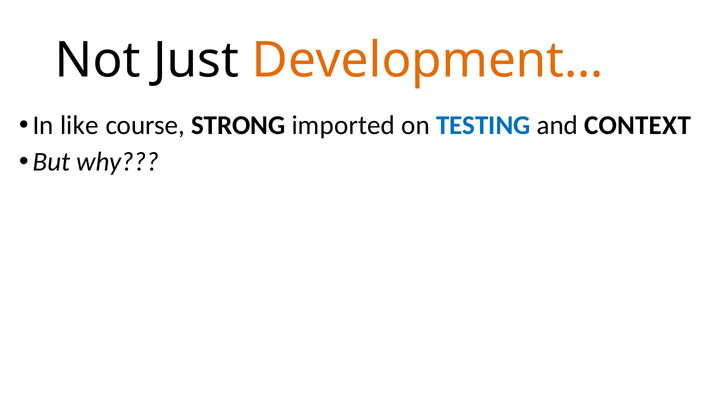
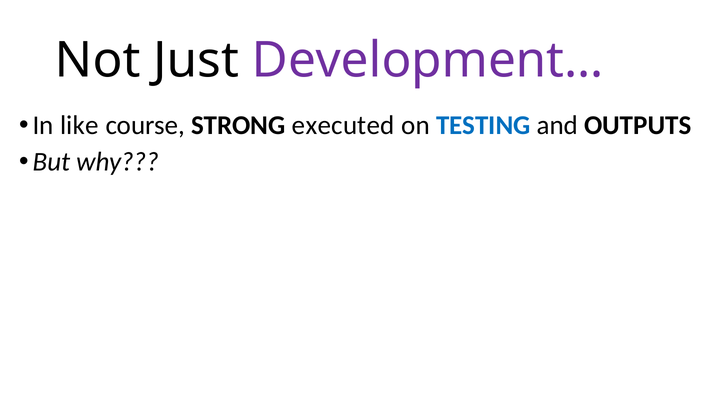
Development… colour: orange -> purple
imported: imported -> executed
CONTEXT: CONTEXT -> OUTPUTS
